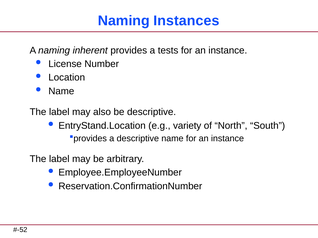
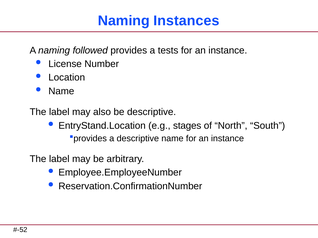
inherent: inherent -> followed
variety: variety -> stages
